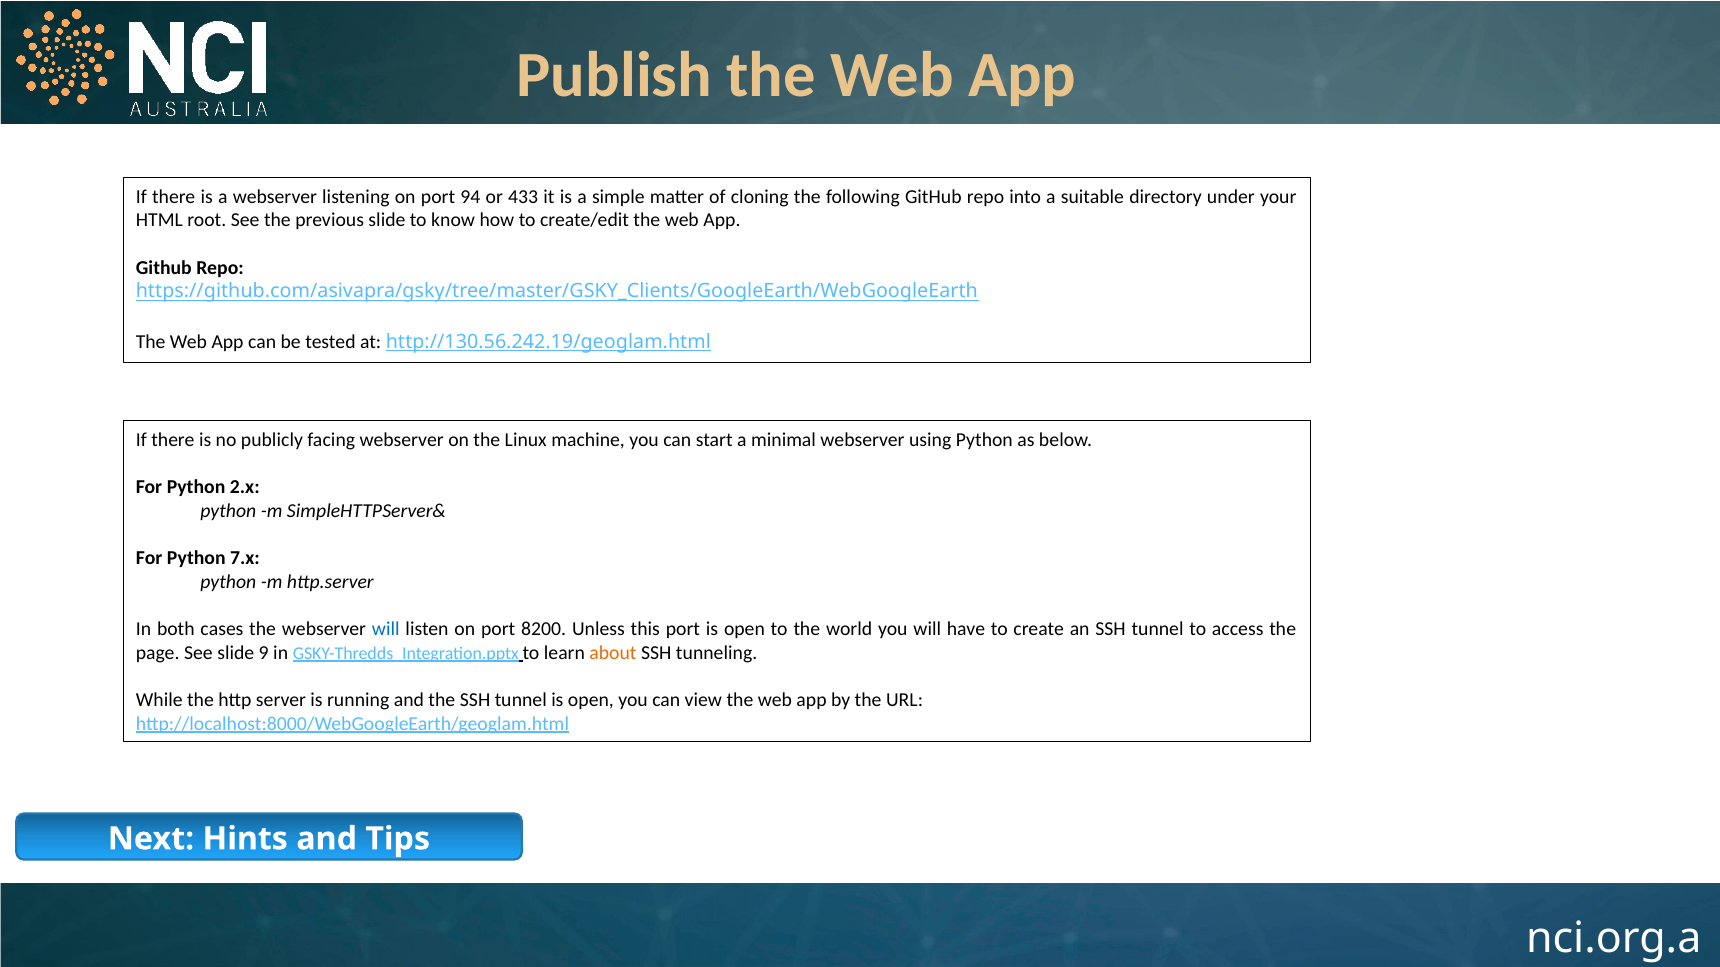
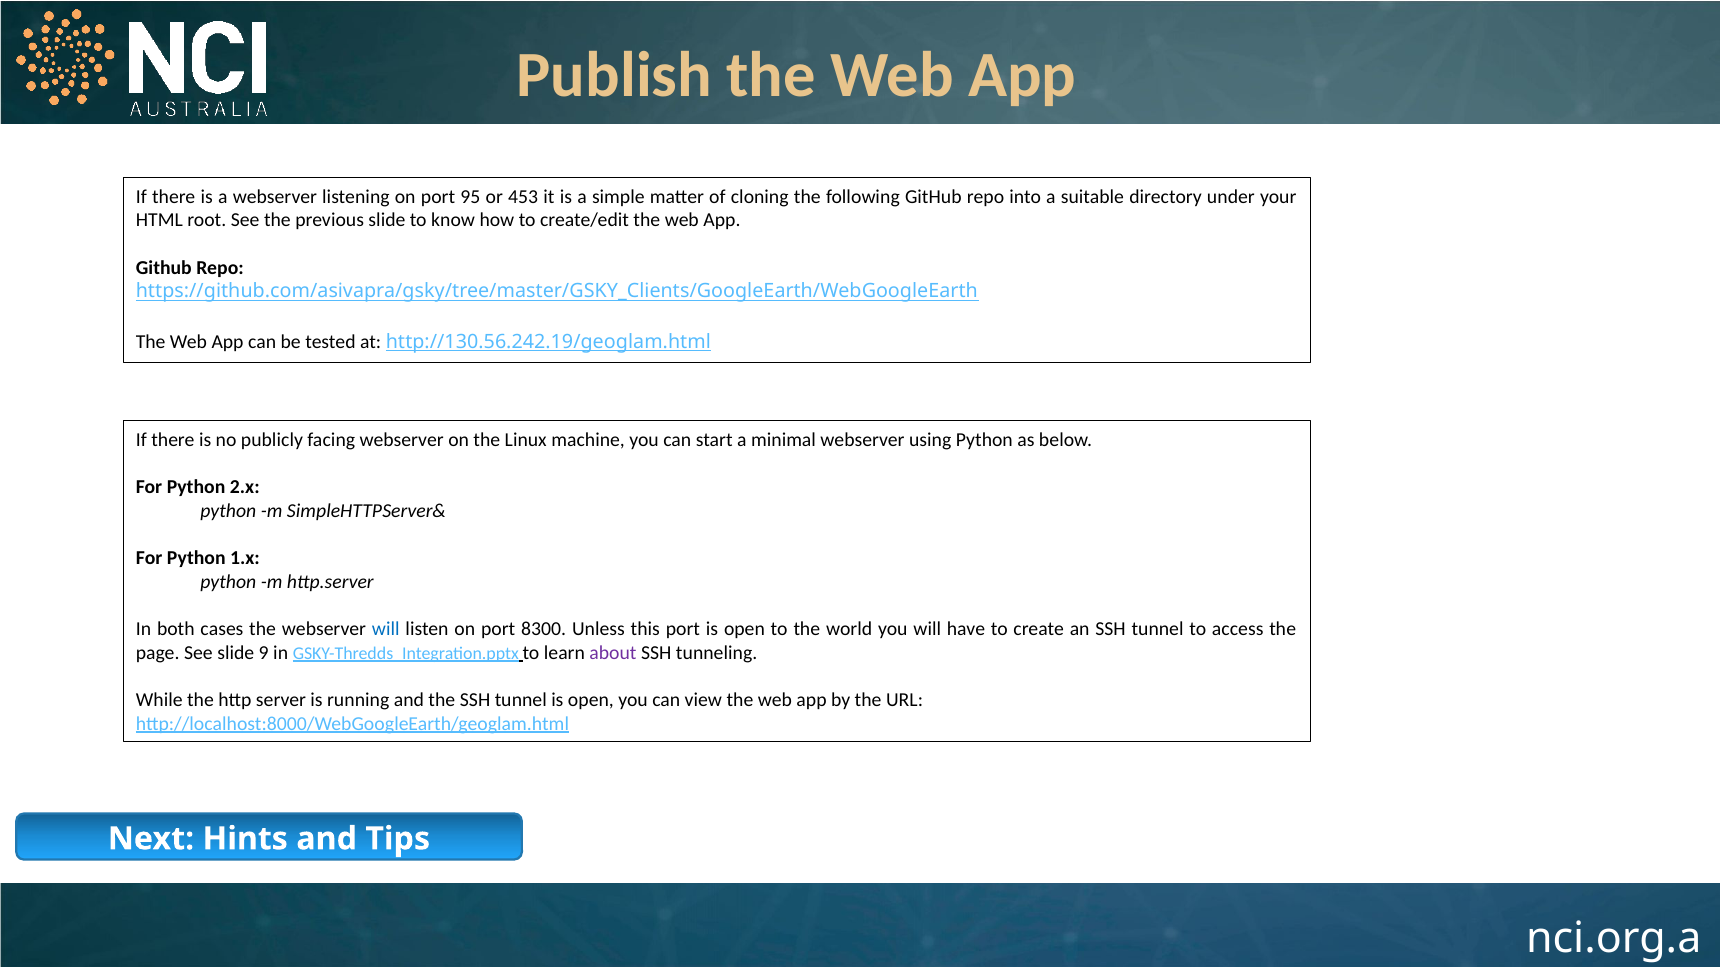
94: 94 -> 95
433: 433 -> 453
7.x: 7.x -> 1.x
8200: 8200 -> 8300
about colour: orange -> purple
